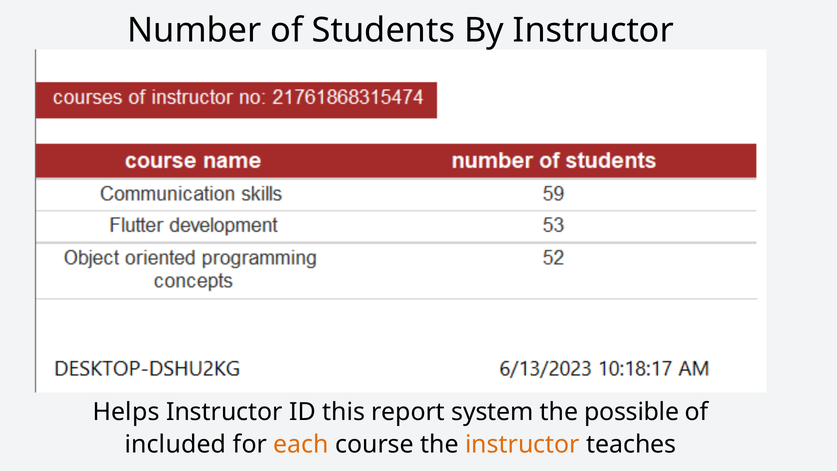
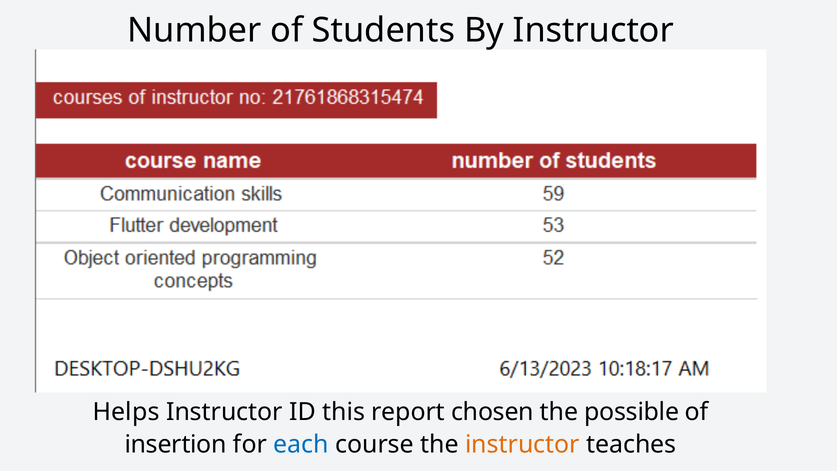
system: system -> chosen
included: included -> insertion
each colour: orange -> blue
